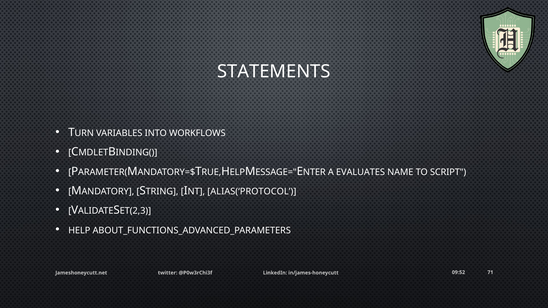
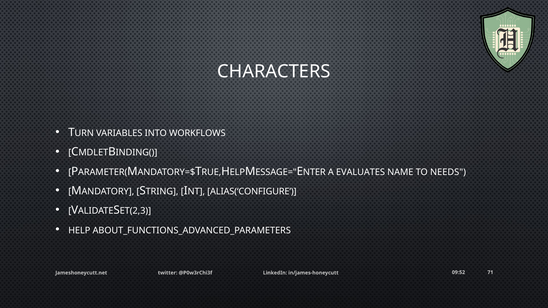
STATEMENTS: STATEMENTS -> CHARACTERS
SCRIPT: SCRIPT -> NEEDS
ALIAS(‘PROTOCOL: ALIAS(‘PROTOCOL -> ALIAS(‘CONFIGURE
